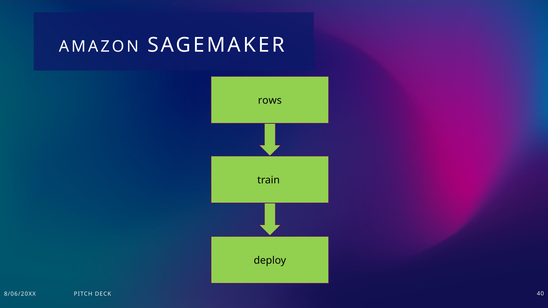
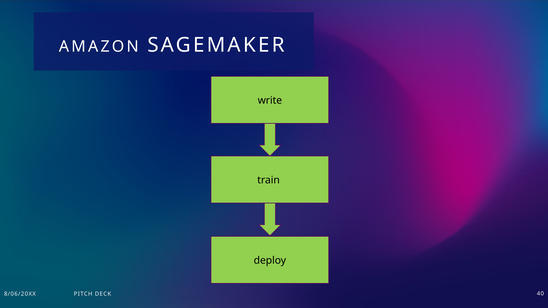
rows: rows -> write
